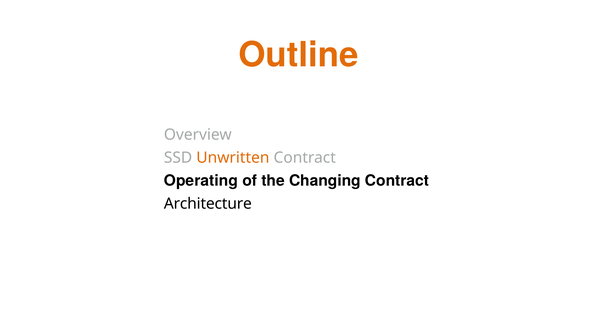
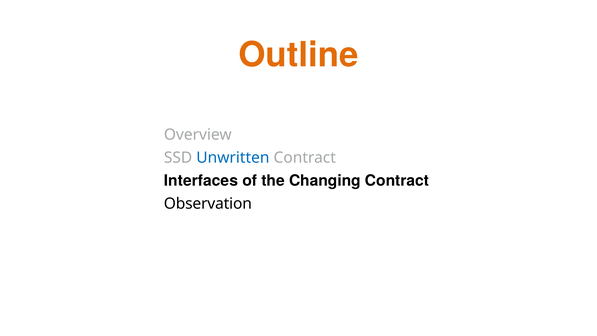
Unwritten colour: orange -> blue
Operating: Operating -> Interfaces
Architecture: Architecture -> Observation
